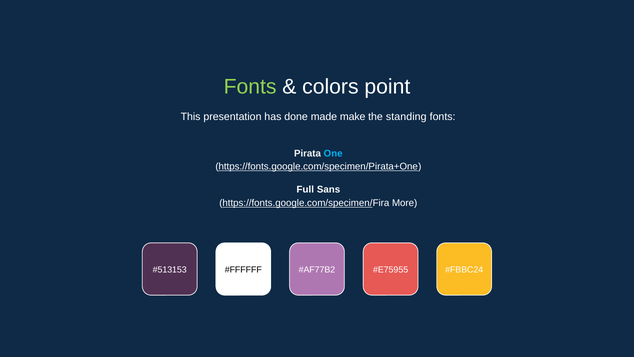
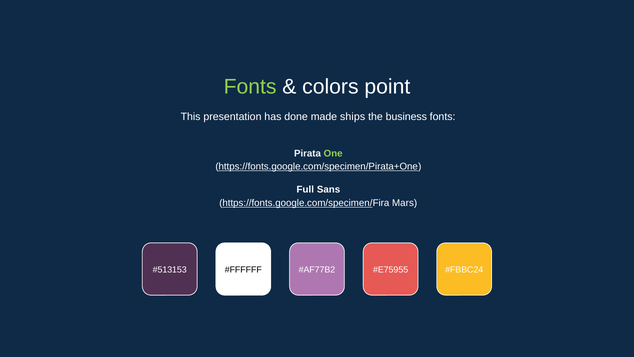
make: make -> ships
standing: standing -> business
One colour: light blue -> light green
More: More -> Mars
